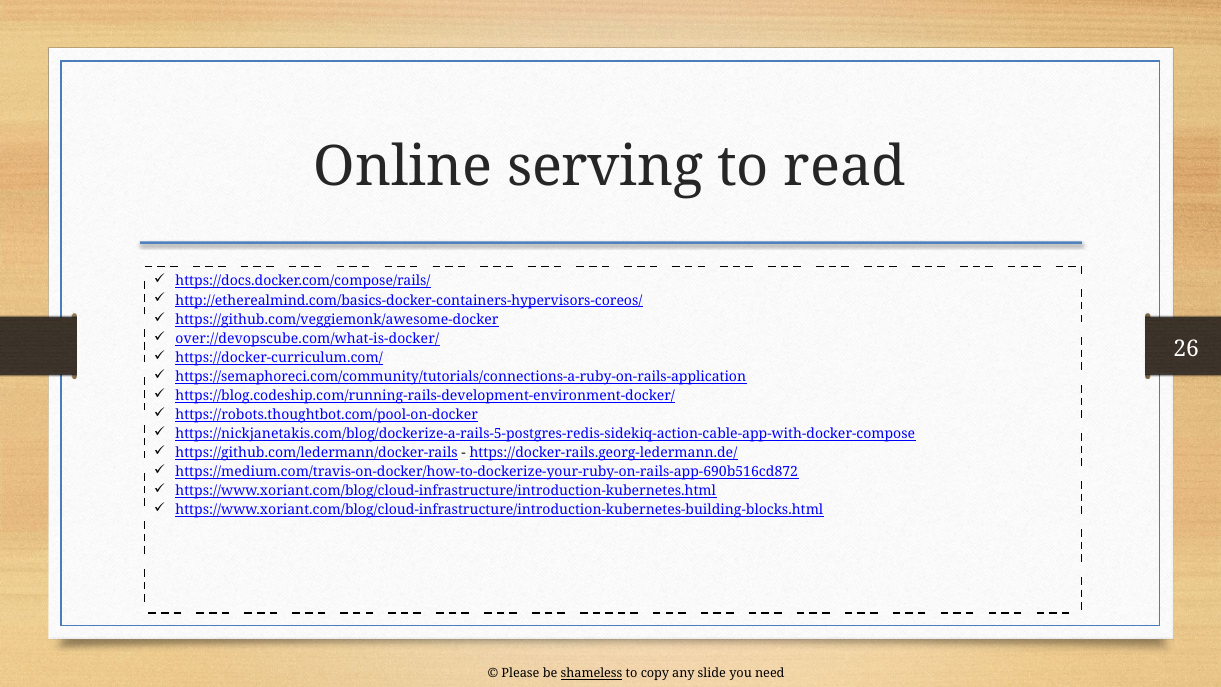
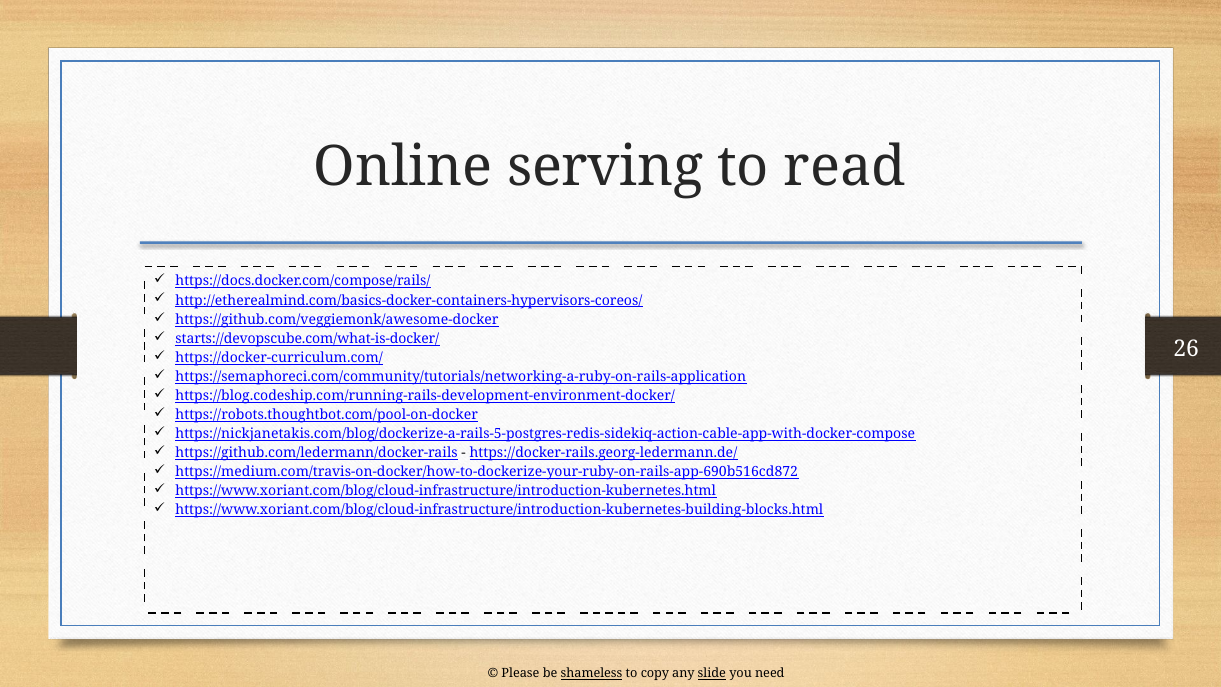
over://devopscube.com/what-is-docker/: over://devopscube.com/what-is-docker/ -> starts://devopscube.com/what-is-docker/
https://semaphoreci.com/community/tutorials/connections-a-ruby-on-rails-application: https://semaphoreci.com/community/tutorials/connections-a-ruby-on-rails-application -> https://semaphoreci.com/community/tutorials/networking-a-ruby-on-rails-application
slide underline: none -> present
